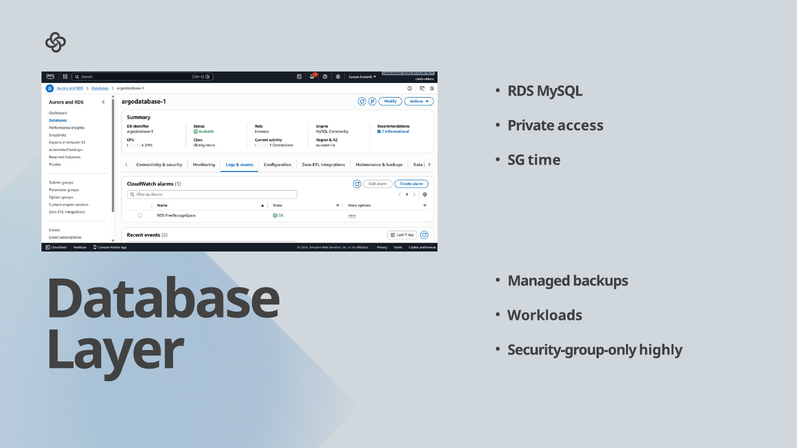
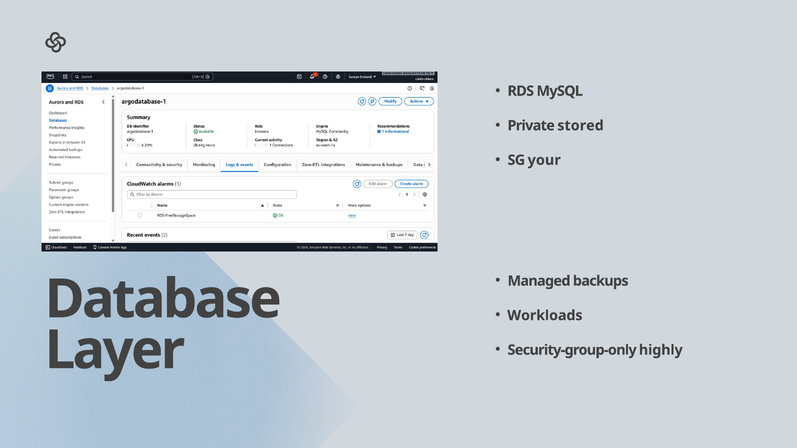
access: access -> stored
time: time -> your
